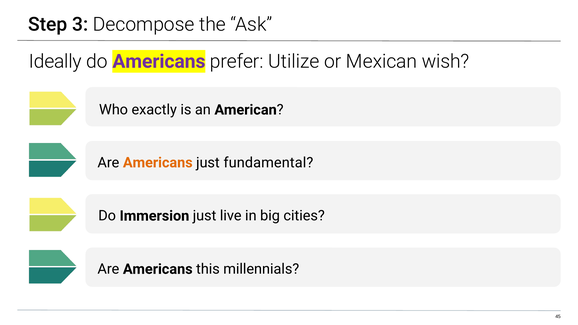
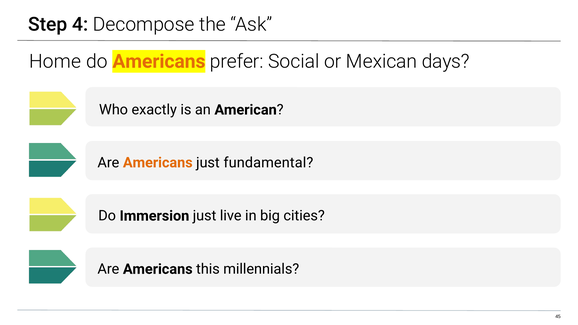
3: 3 -> 4
Ideally: Ideally -> Home
Americans at (159, 61) colour: purple -> orange
Utilize: Utilize -> Social
wish: wish -> days
